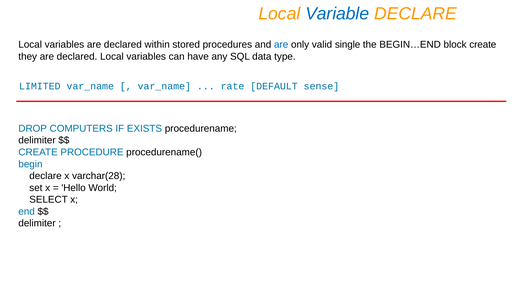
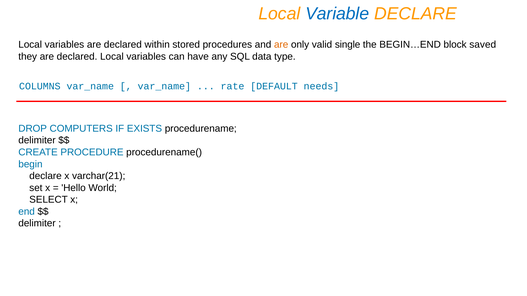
are at (281, 45) colour: blue -> orange
block create: create -> saved
LIMITED: LIMITED -> COLUMNS
sense: sense -> needs
varchar(28: varchar(28 -> varchar(21
